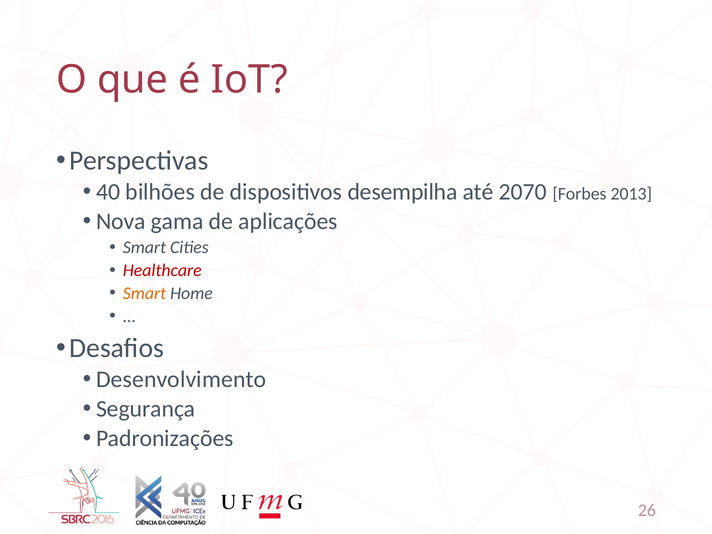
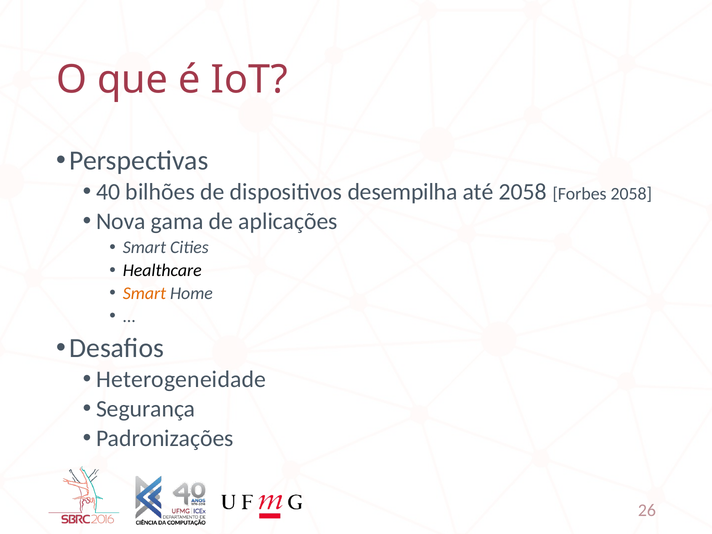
até 2070: 2070 -> 2058
Forbes 2013: 2013 -> 2058
Healthcare colour: red -> black
Desenvolvimento: Desenvolvimento -> Heterogeneidade
